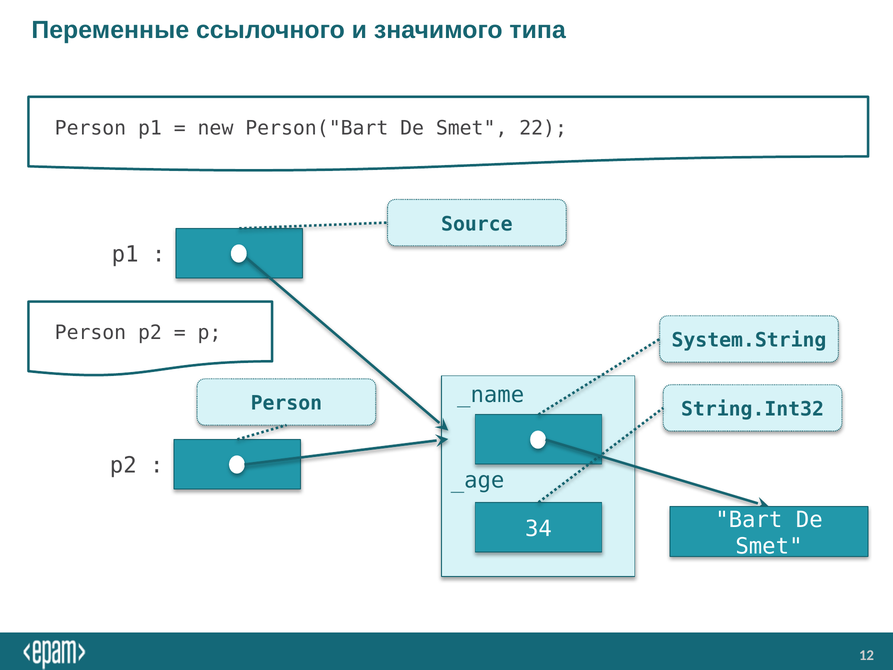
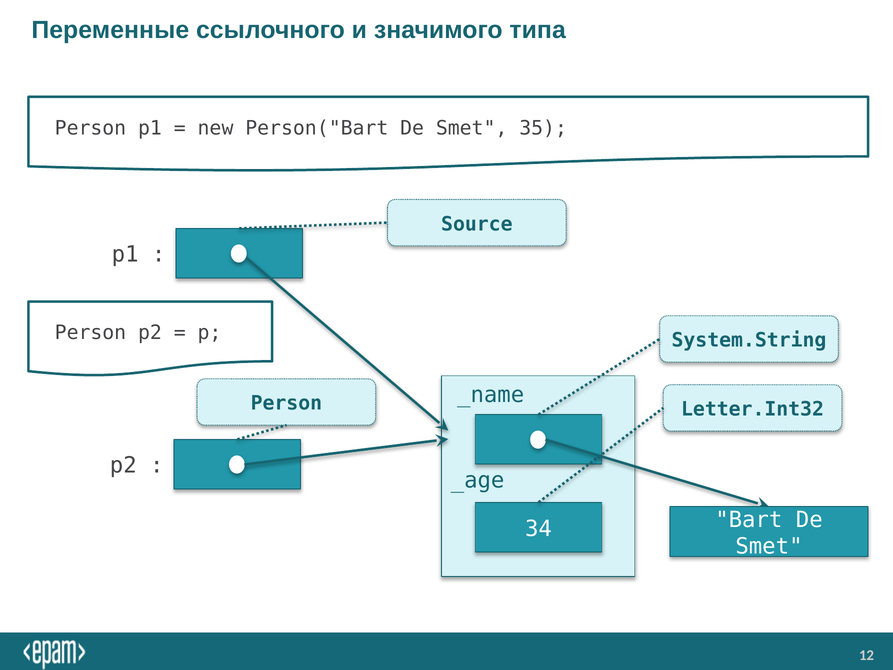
22: 22 -> 35
String.Int32: String.Int32 -> Letter.Int32
